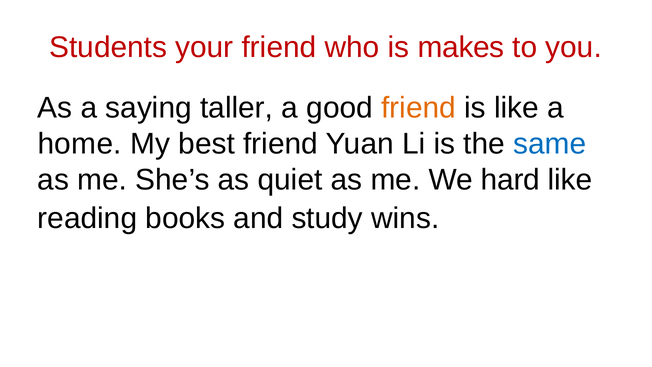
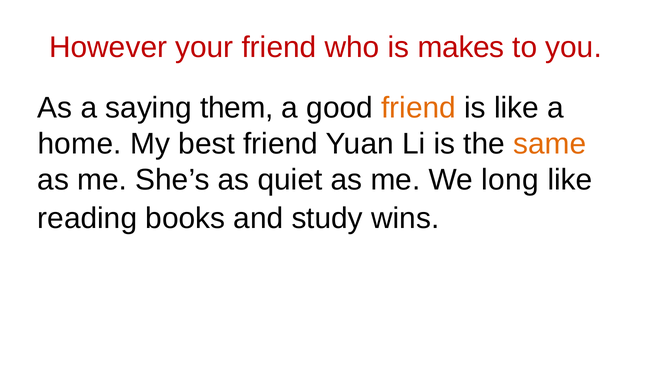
Students: Students -> However
taller: taller -> them
same colour: blue -> orange
hard: hard -> long
